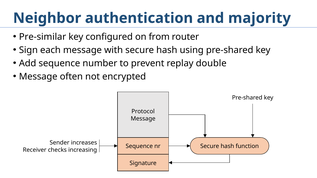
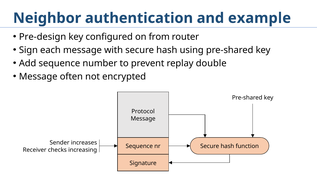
majority: majority -> example
Pre-similar: Pre-similar -> Pre-design
